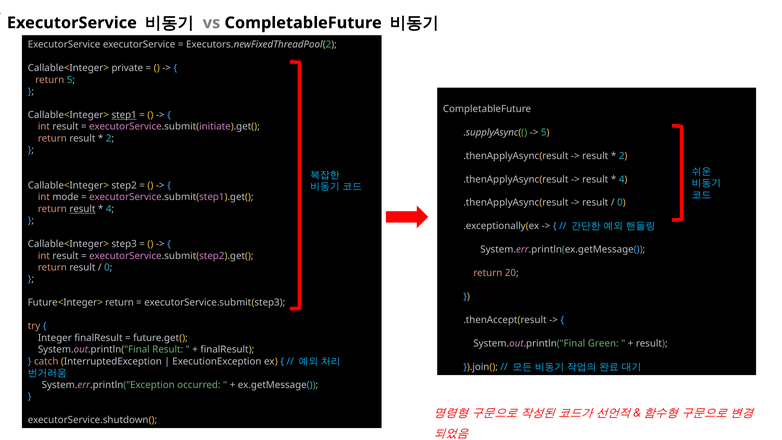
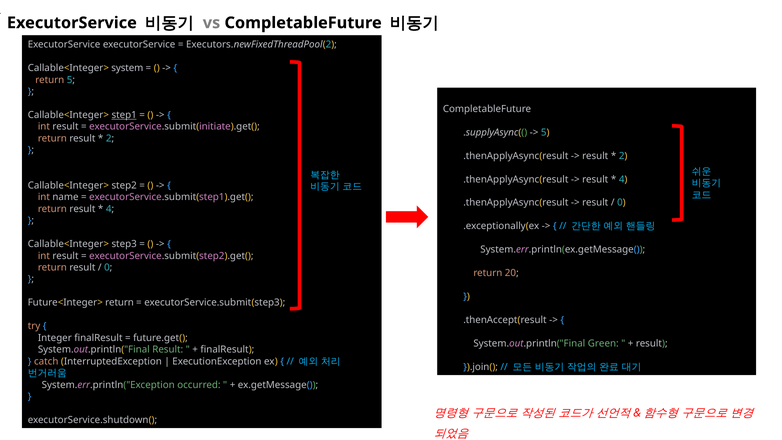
private: private -> system
mode: mode -> name
result at (82, 209) underline: present -> none
